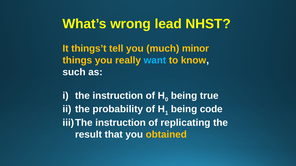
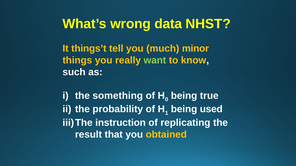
lead: lead -> data
want colour: light blue -> light green
the instruction: instruction -> something
code: code -> used
